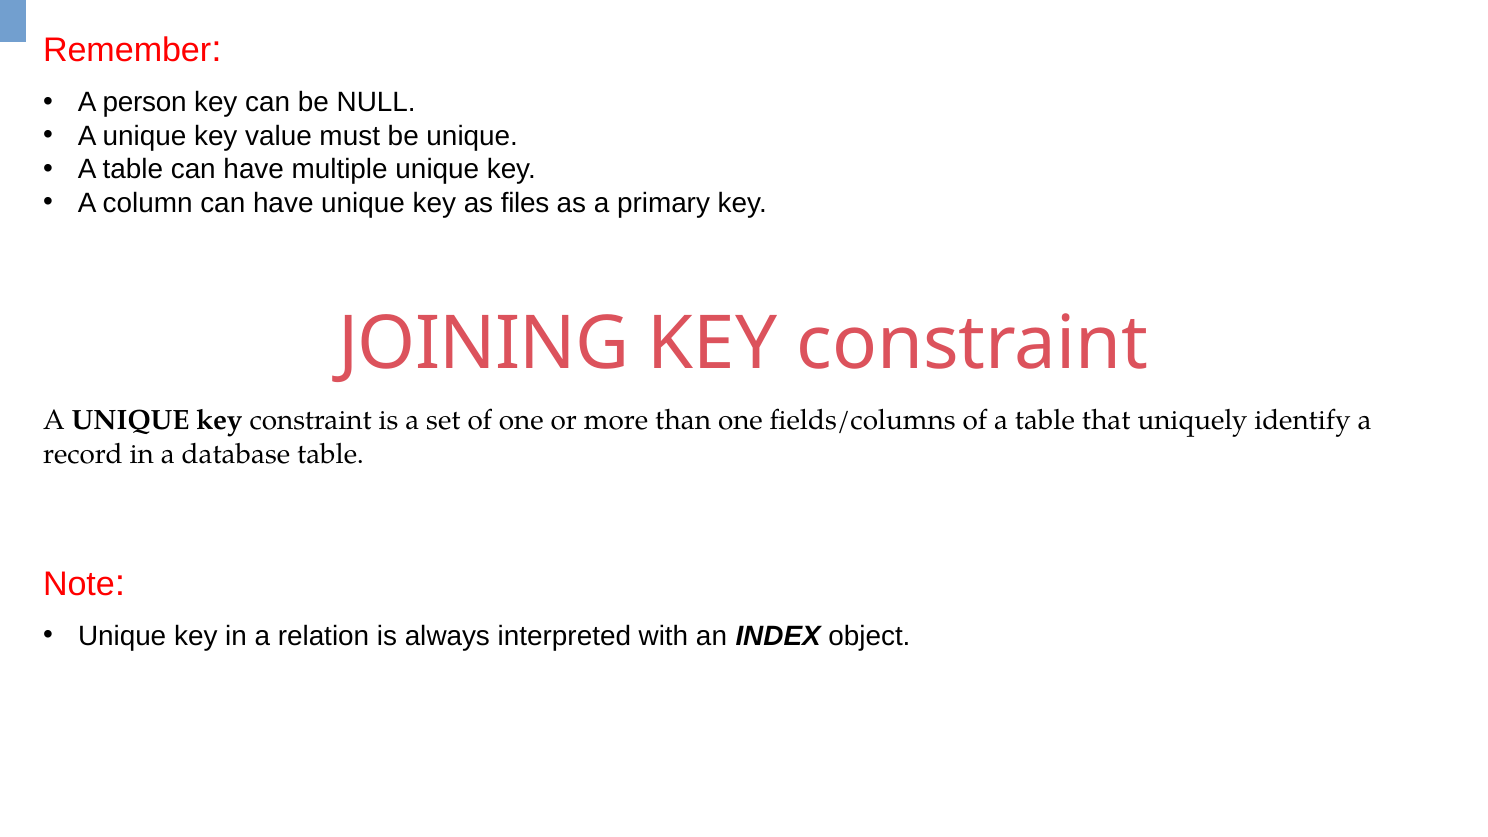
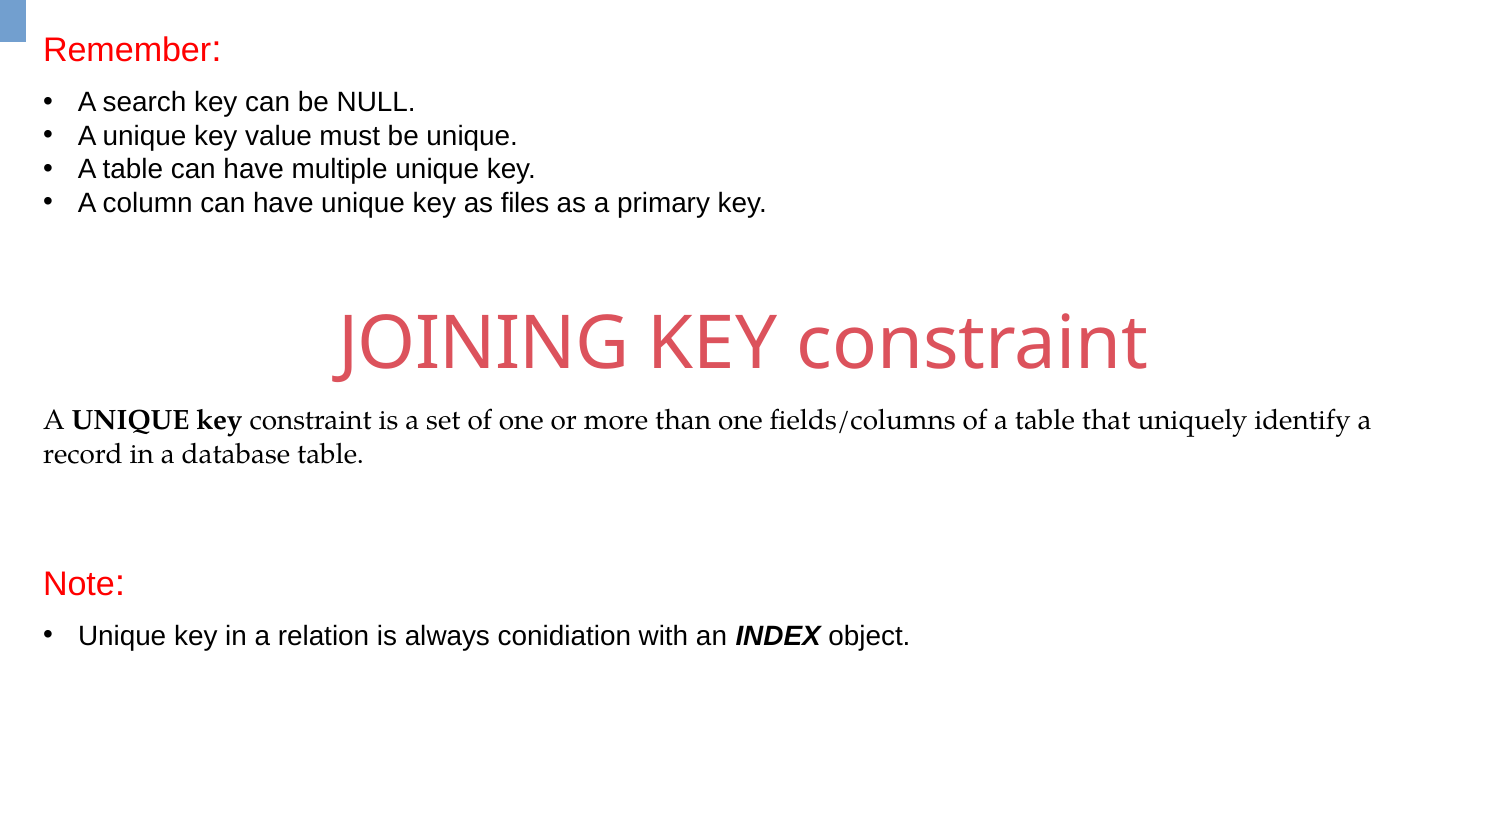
person: person -> search
interpreted: interpreted -> conidiation
